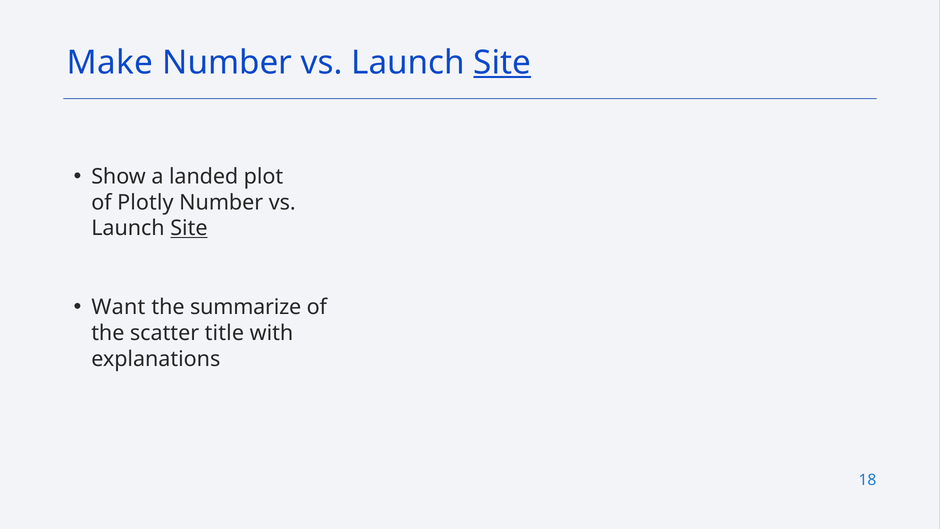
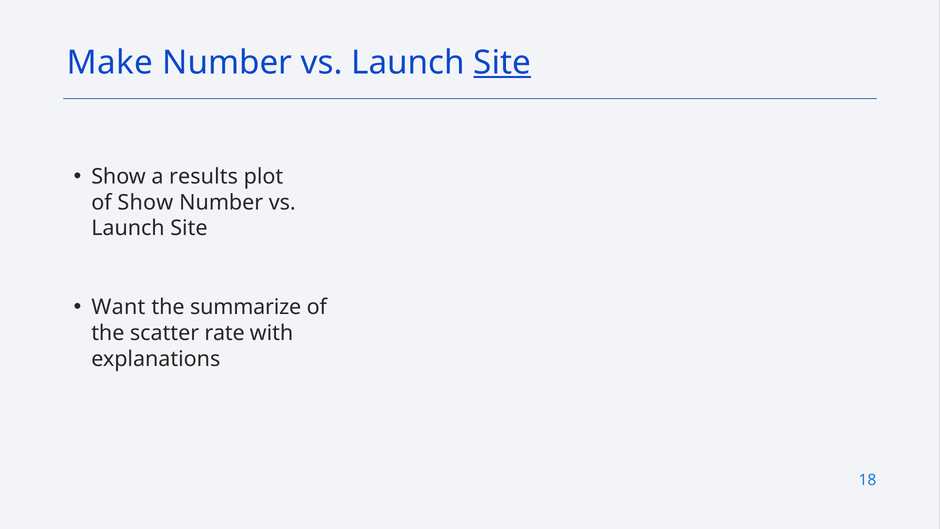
landed: landed -> results
of Plotly: Plotly -> Show
Site at (189, 228) underline: present -> none
title: title -> rate
